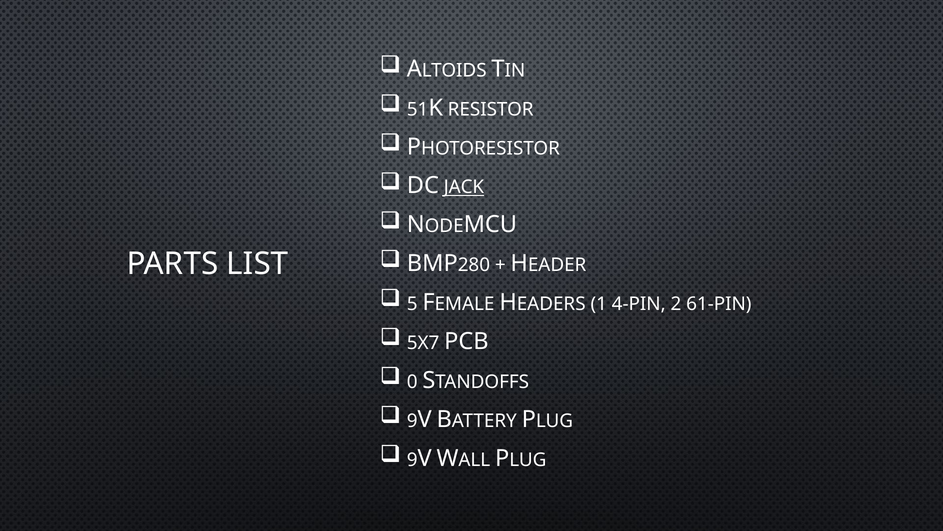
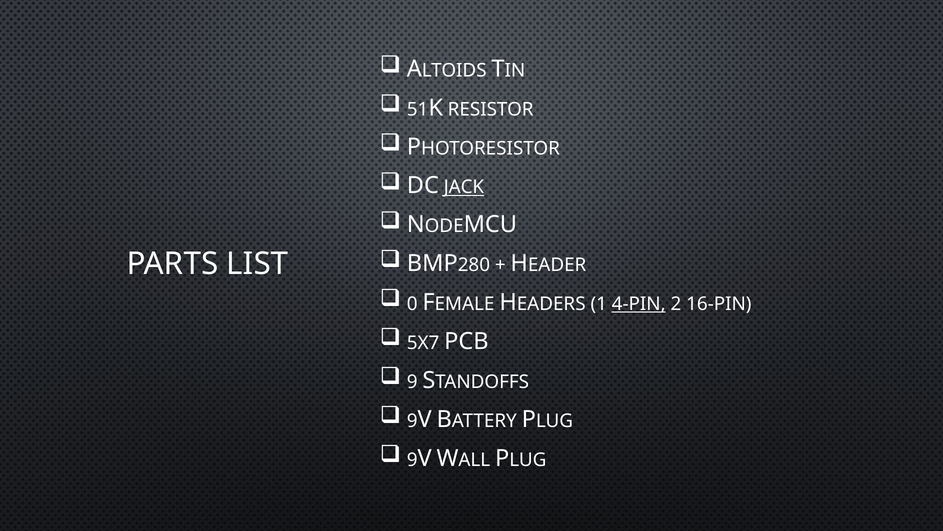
5: 5 -> 0
4-PIN underline: none -> present
61-PIN: 61-PIN -> 16-PIN
0 at (412, 382): 0 -> 9
